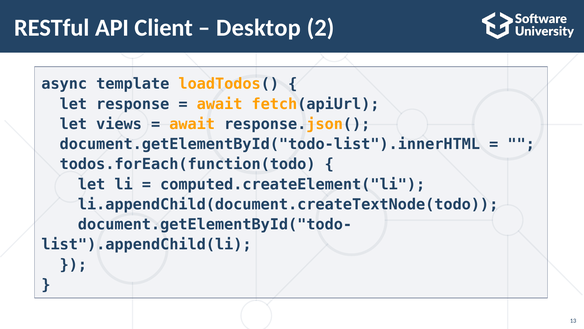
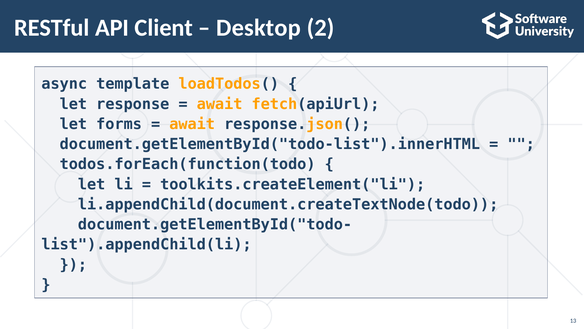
views: views -> forms
computed.createElement("li: computed.createElement("li -> toolkits.createElement("li
